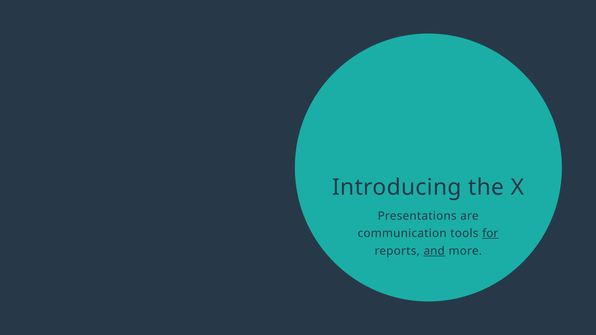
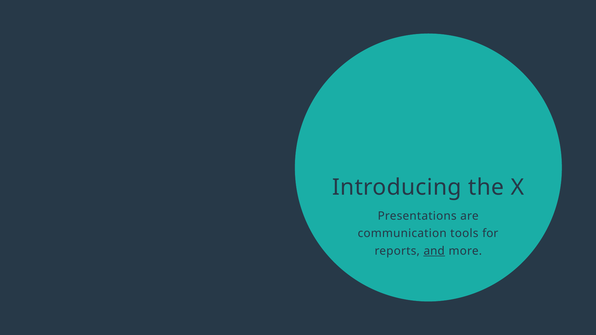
for underline: present -> none
